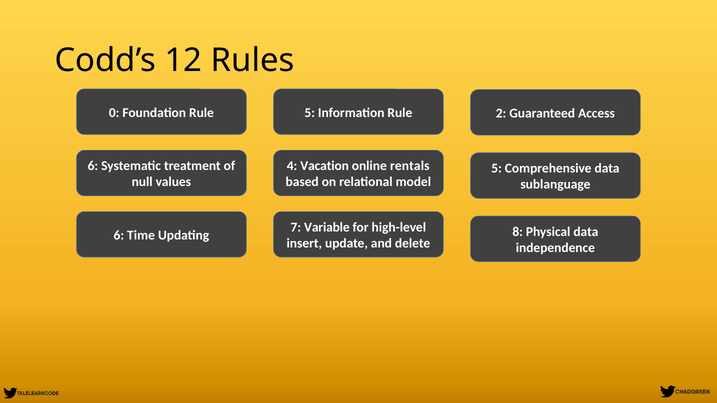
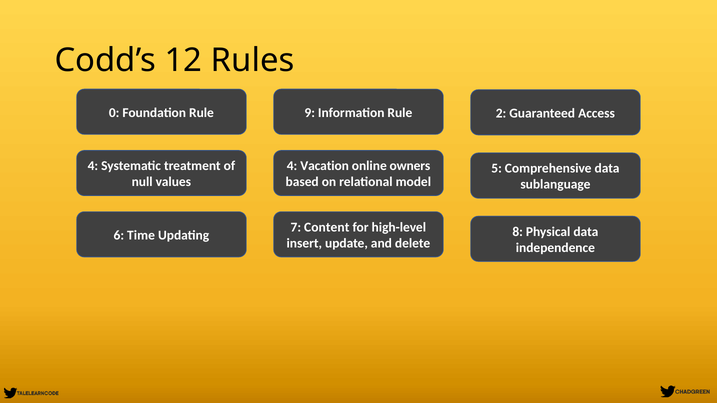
Rule 5: 5 -> 9
6 at (93, 166): 6 -> 4
rentals: rentals -> owners
Variable: Variable -> Content
